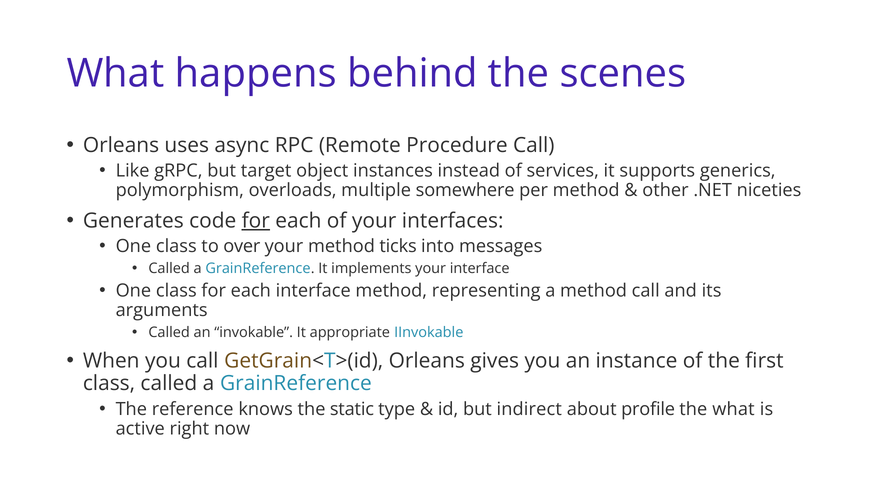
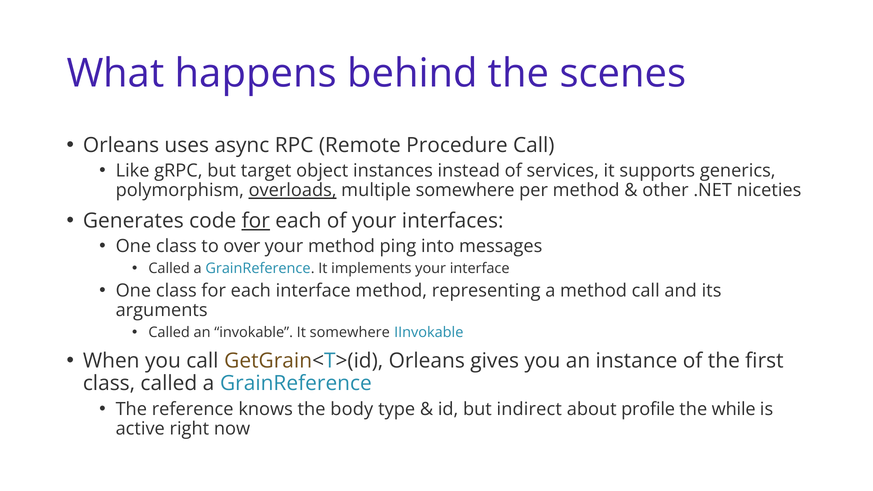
overloads underline: none -> present
ticks: ticks -> ping
It appropriate: appropriate -> somewhere
static: static -> body
the what: what -> while
